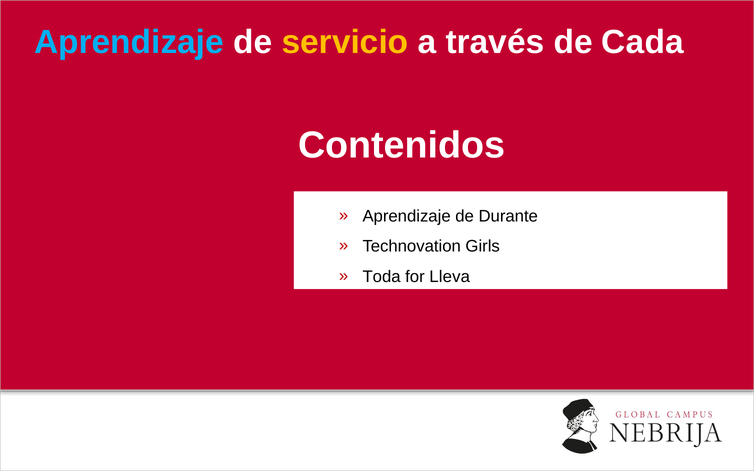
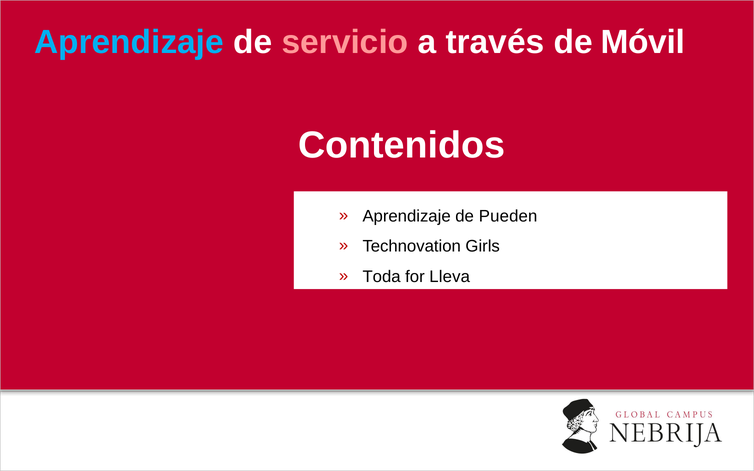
servicio colour: yellow -> pink
Cada: Cada -> Móvil
Durante: Durante -> Pueden
